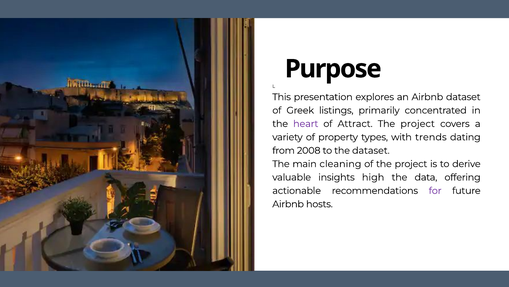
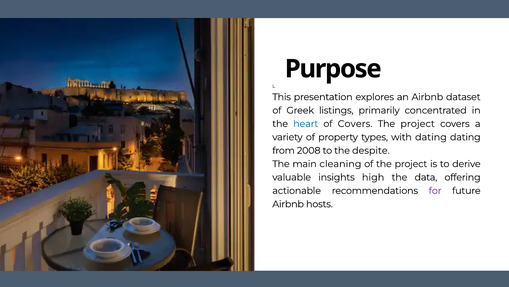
heart colour: purple -> blue
of Attract: Attract -> Covers
with trends: trends -> dating
the dataset: dataset -> despite
